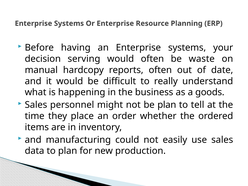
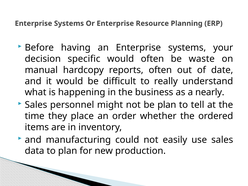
serving: serving -> specific
goods: goods -> nearly
